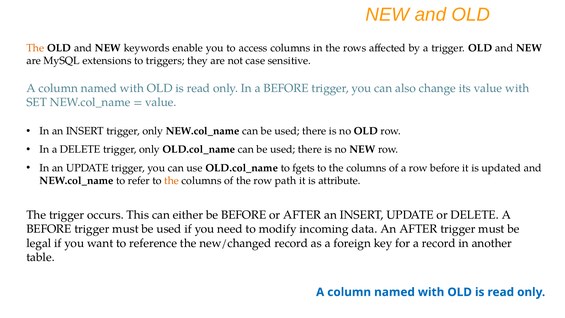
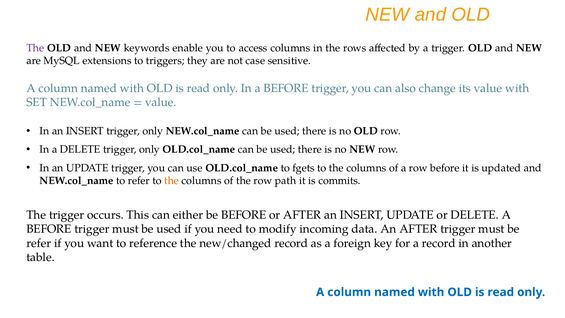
The at (35, 48) colour: orange -> purple
attribute: attribute -> commits
legal at (39, 243): legal -> refer
